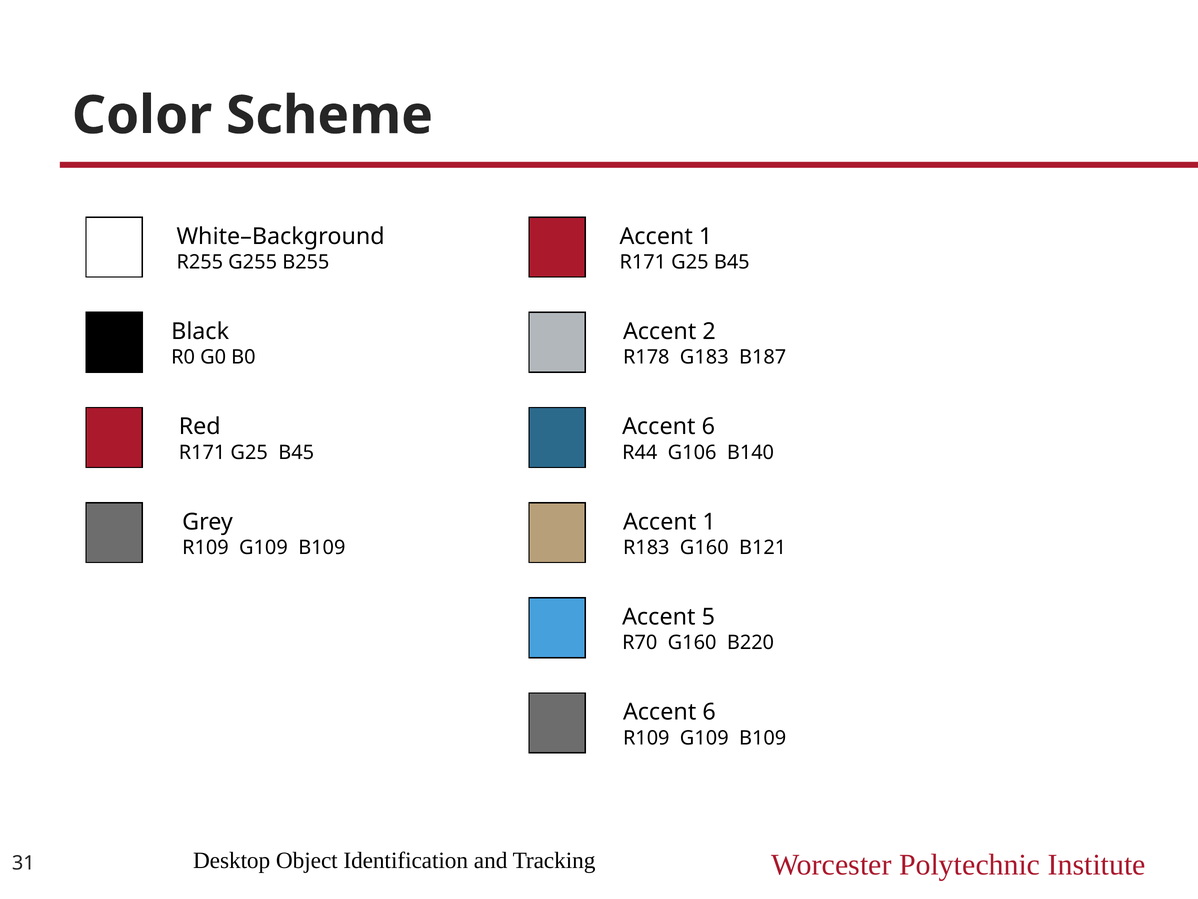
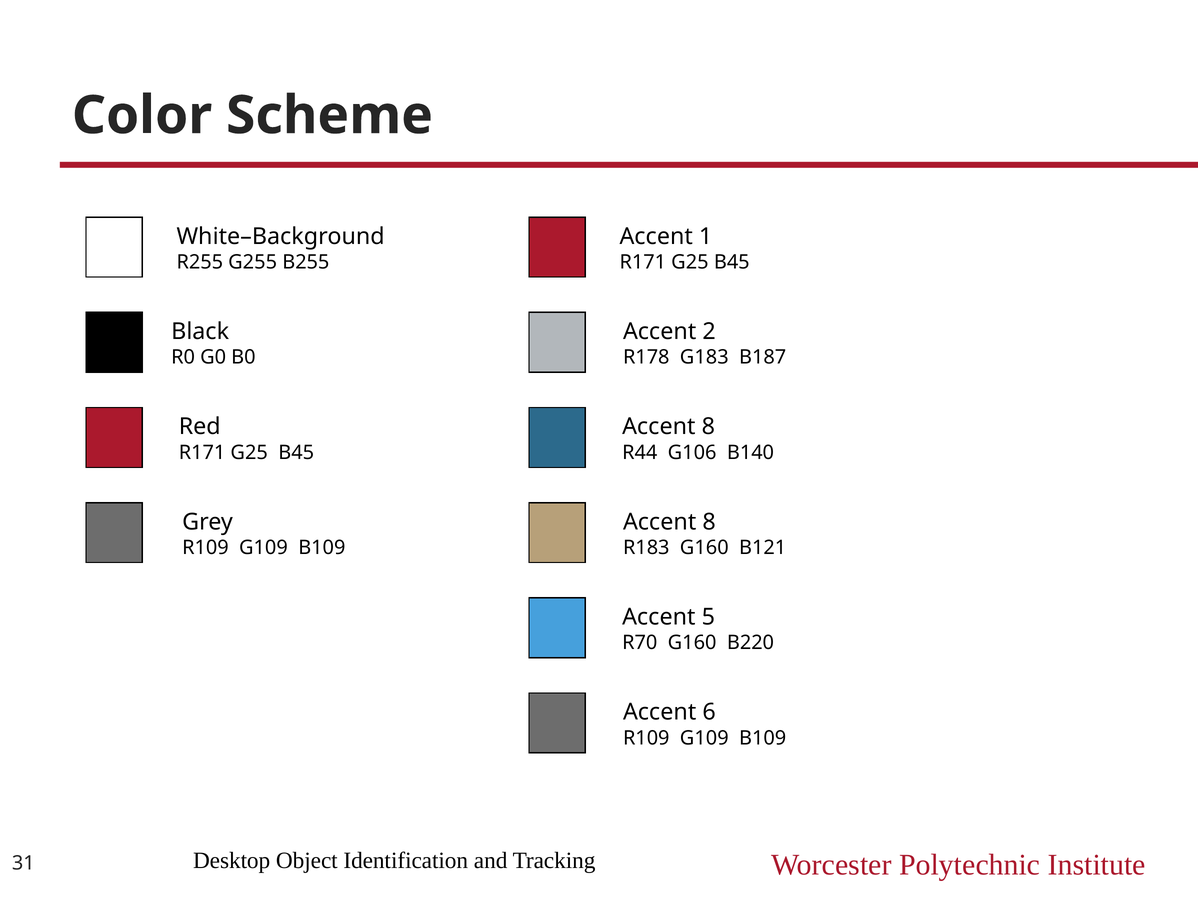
6 at (708, 427): 6 -> 8
1 at (709, 522): 1 -> 8
